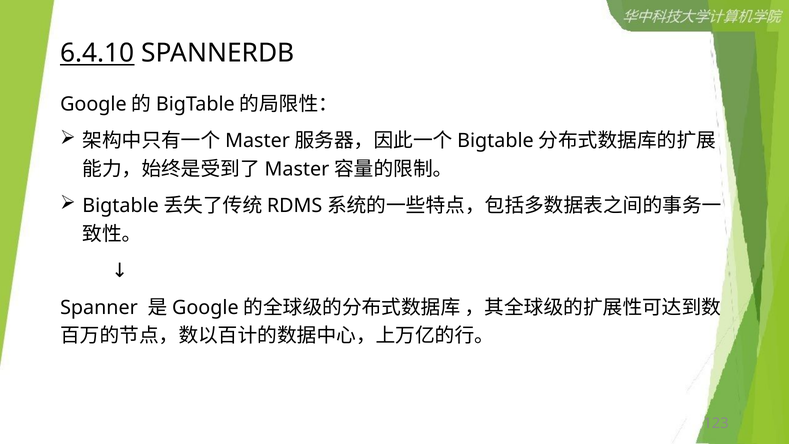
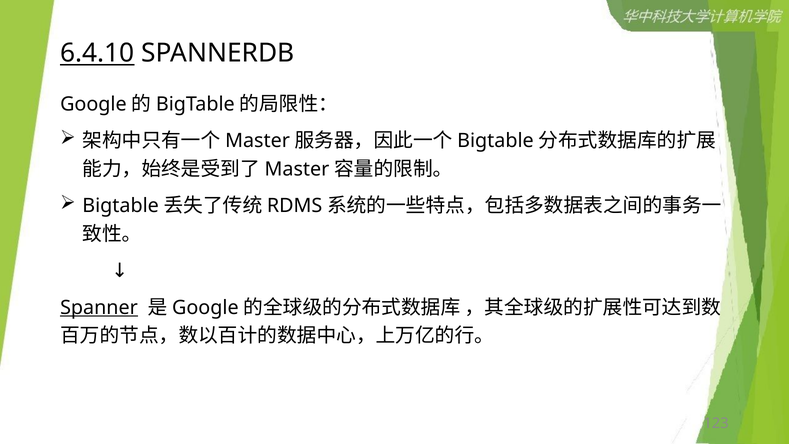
Spanner underline: none -> present
